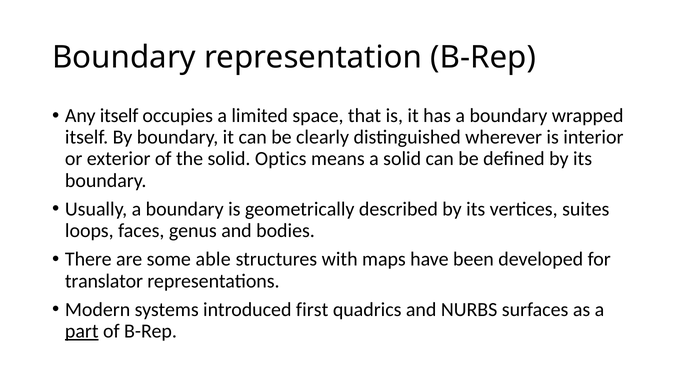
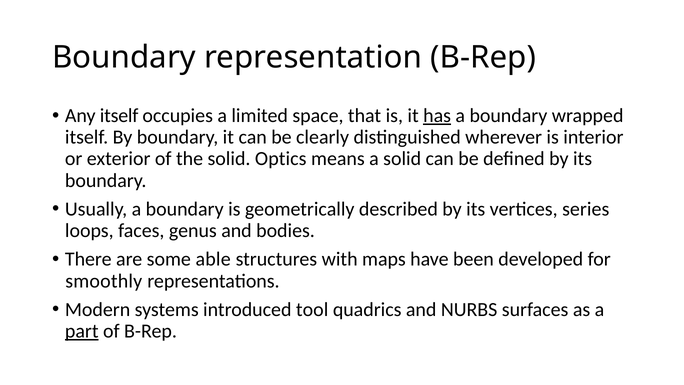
has underline: none -> present
suites: suites -> series
translator: translator -> smoothly
first: first -> tool
